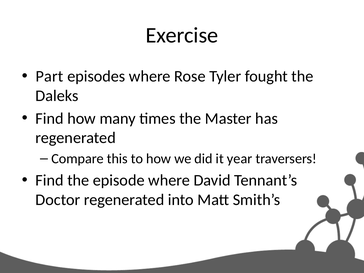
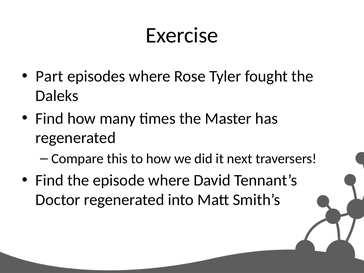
year: year -> next
